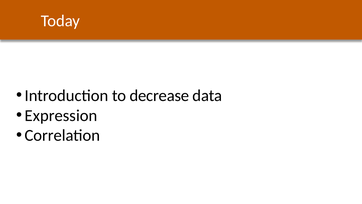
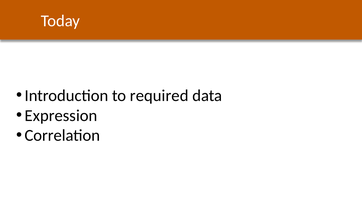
decrease: decrease -> required
